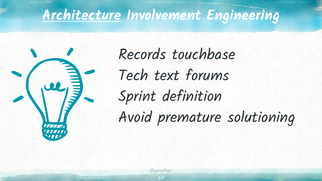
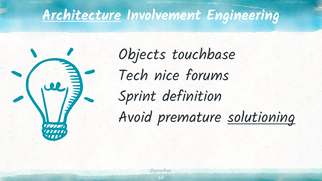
Records: Records -> Objects
text: text -> nice
solutioning underline: none -> present
